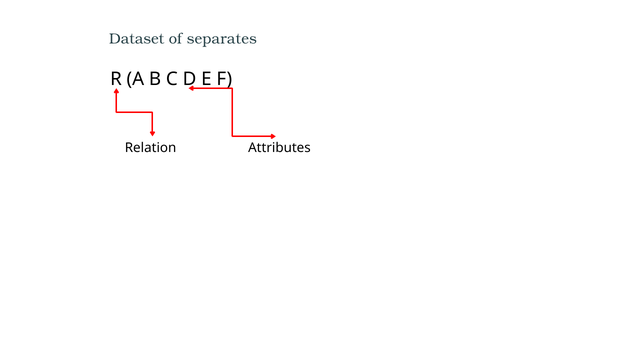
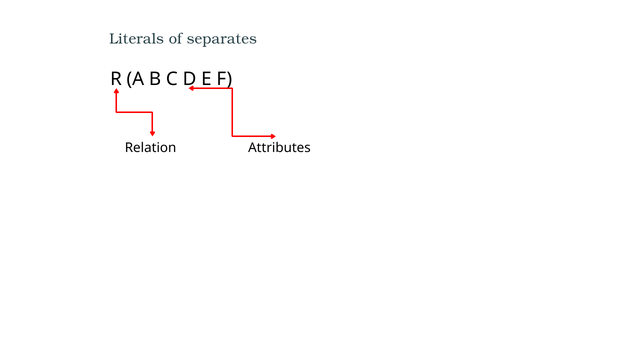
Dataset: Dataset -> Literals
